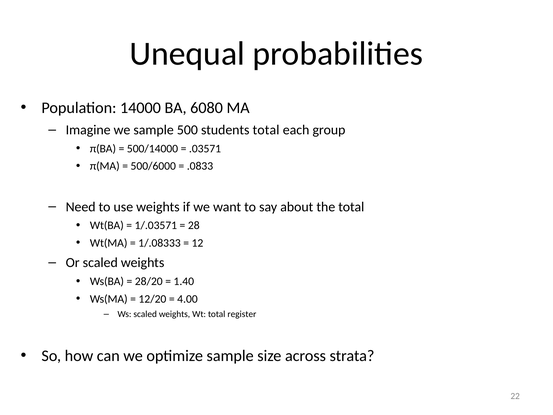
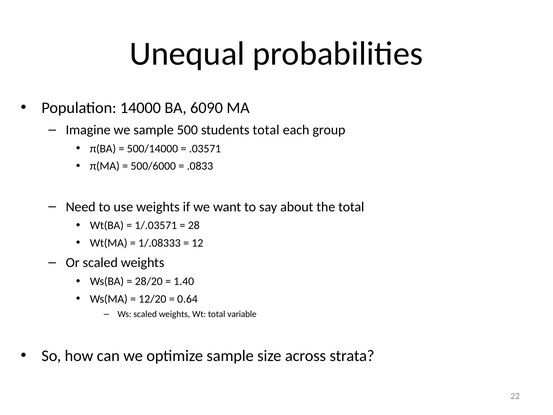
6080: 6080 -> 6090
4.00: 4.00 -> 0.64
register: register -> variable
